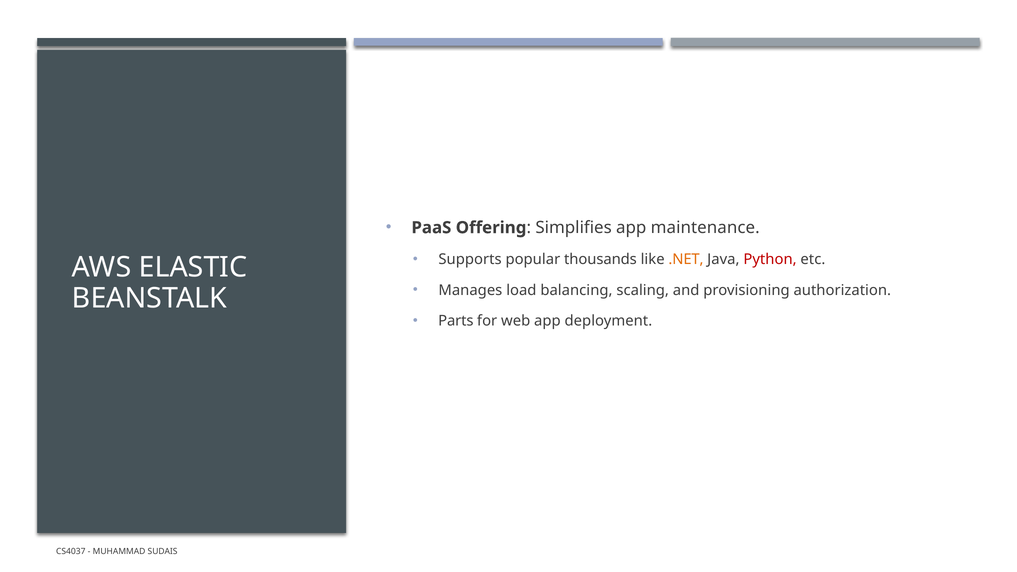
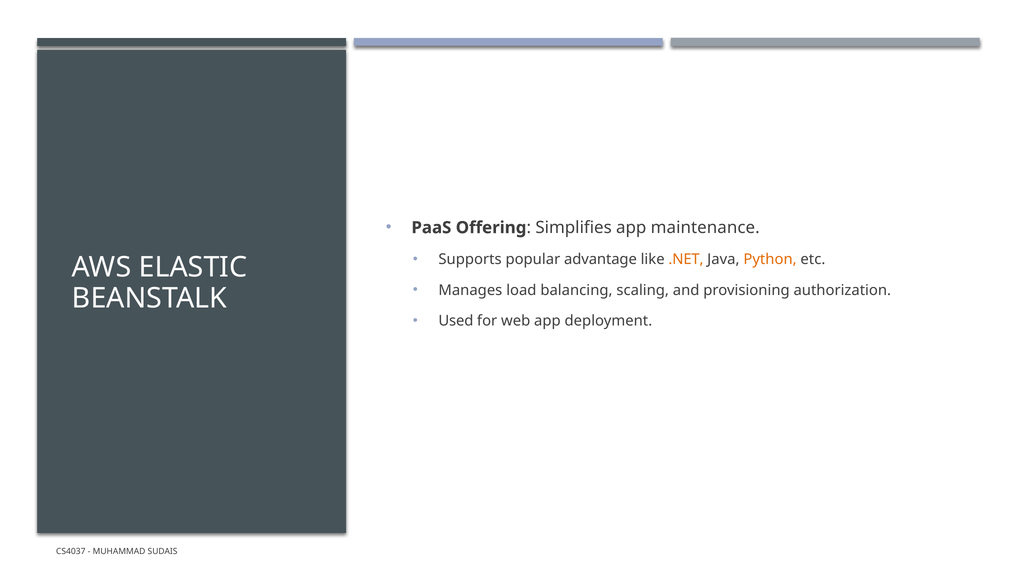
thousands: thousands -> advantage
Python colour: red -> orange
Parts: Parts -> Used
